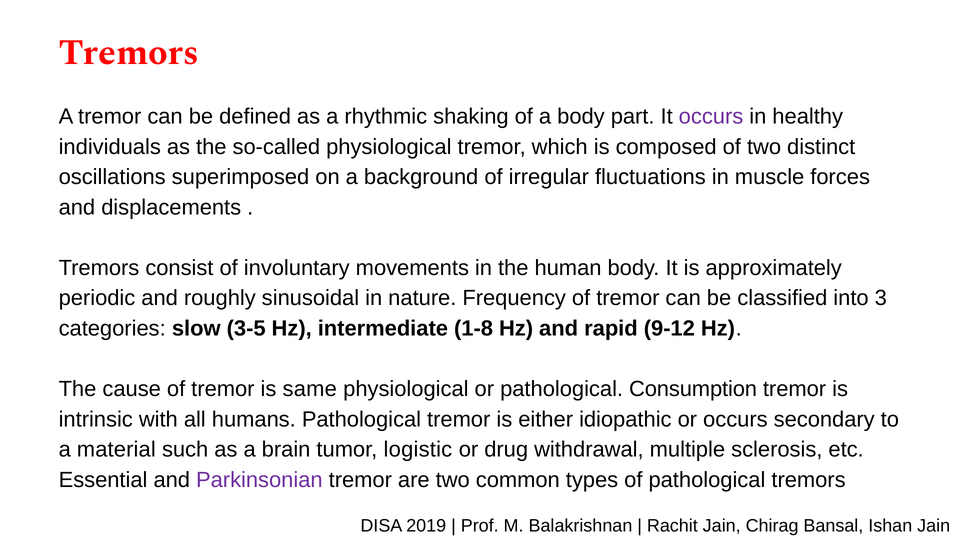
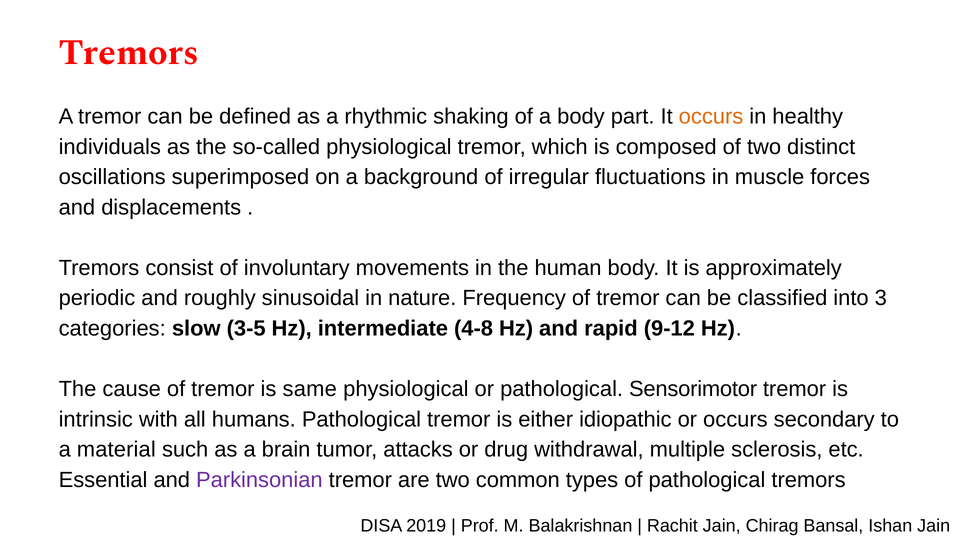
occurs at (711, 117) colour: purple -> orange
1-8: 1-8 -> 4-8
Consumption: Consumption -> Sensorimotor
logistic: logistic -> attacks
